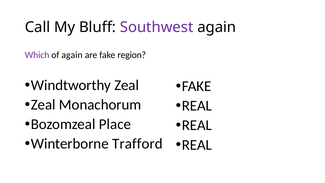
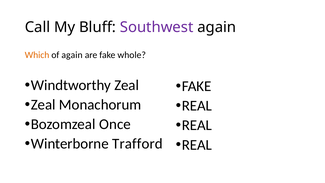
Which colour: purple -> orange
region: region -> whole
Place: Place -> Once
